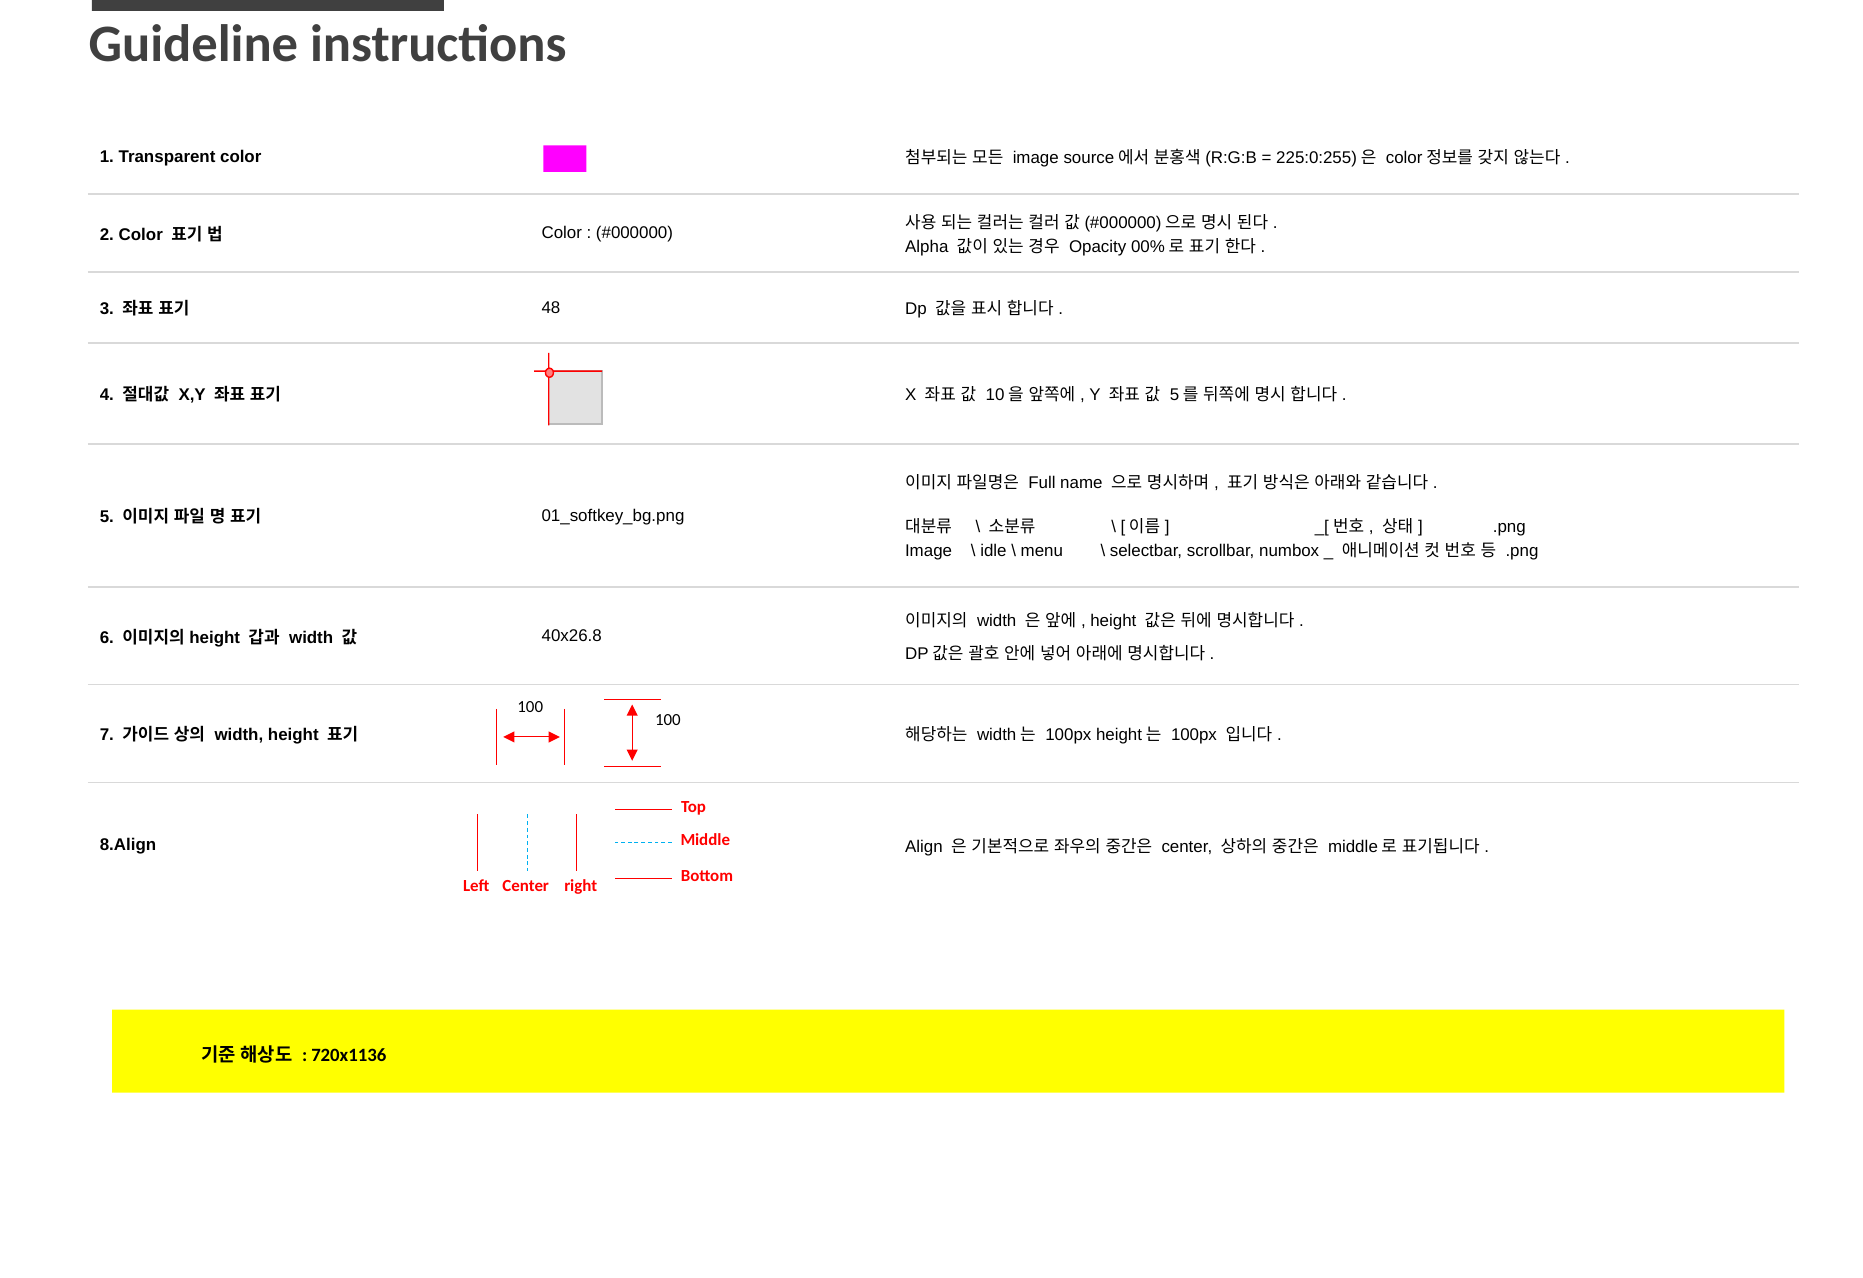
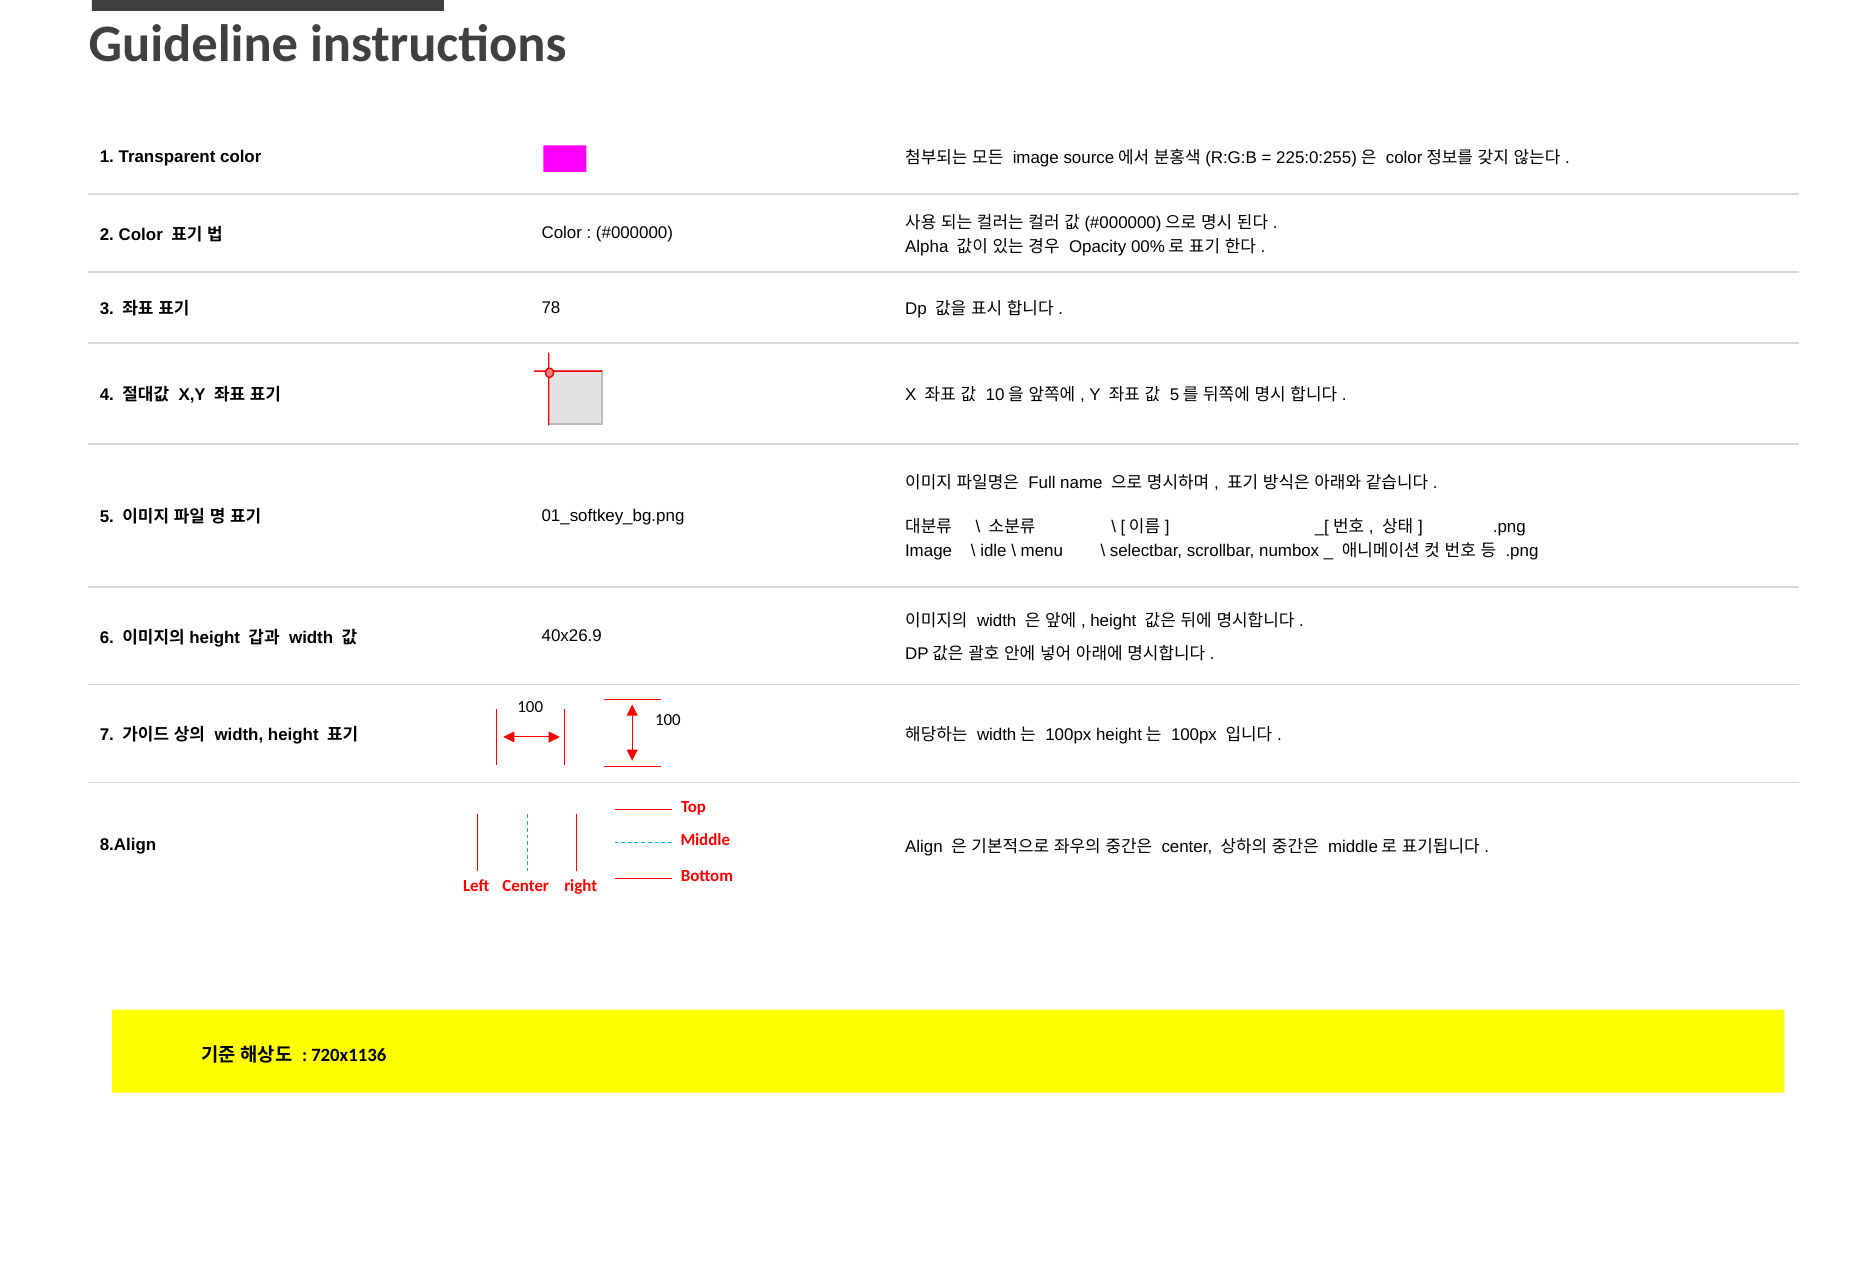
48: 48 -> 78
40x26.8: 40x26.8 -> 40x26.9
